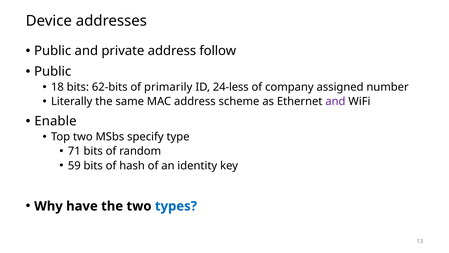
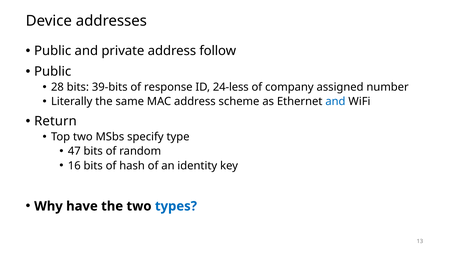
18: 18 -> 28
62-bits: 62-bits -> 39-bits
primarily: primarily -> response
and at (335, 101) colour: purple -> blue
Enable: Enable -> Return
71: 71 -> 47
59: 59 -> 16
